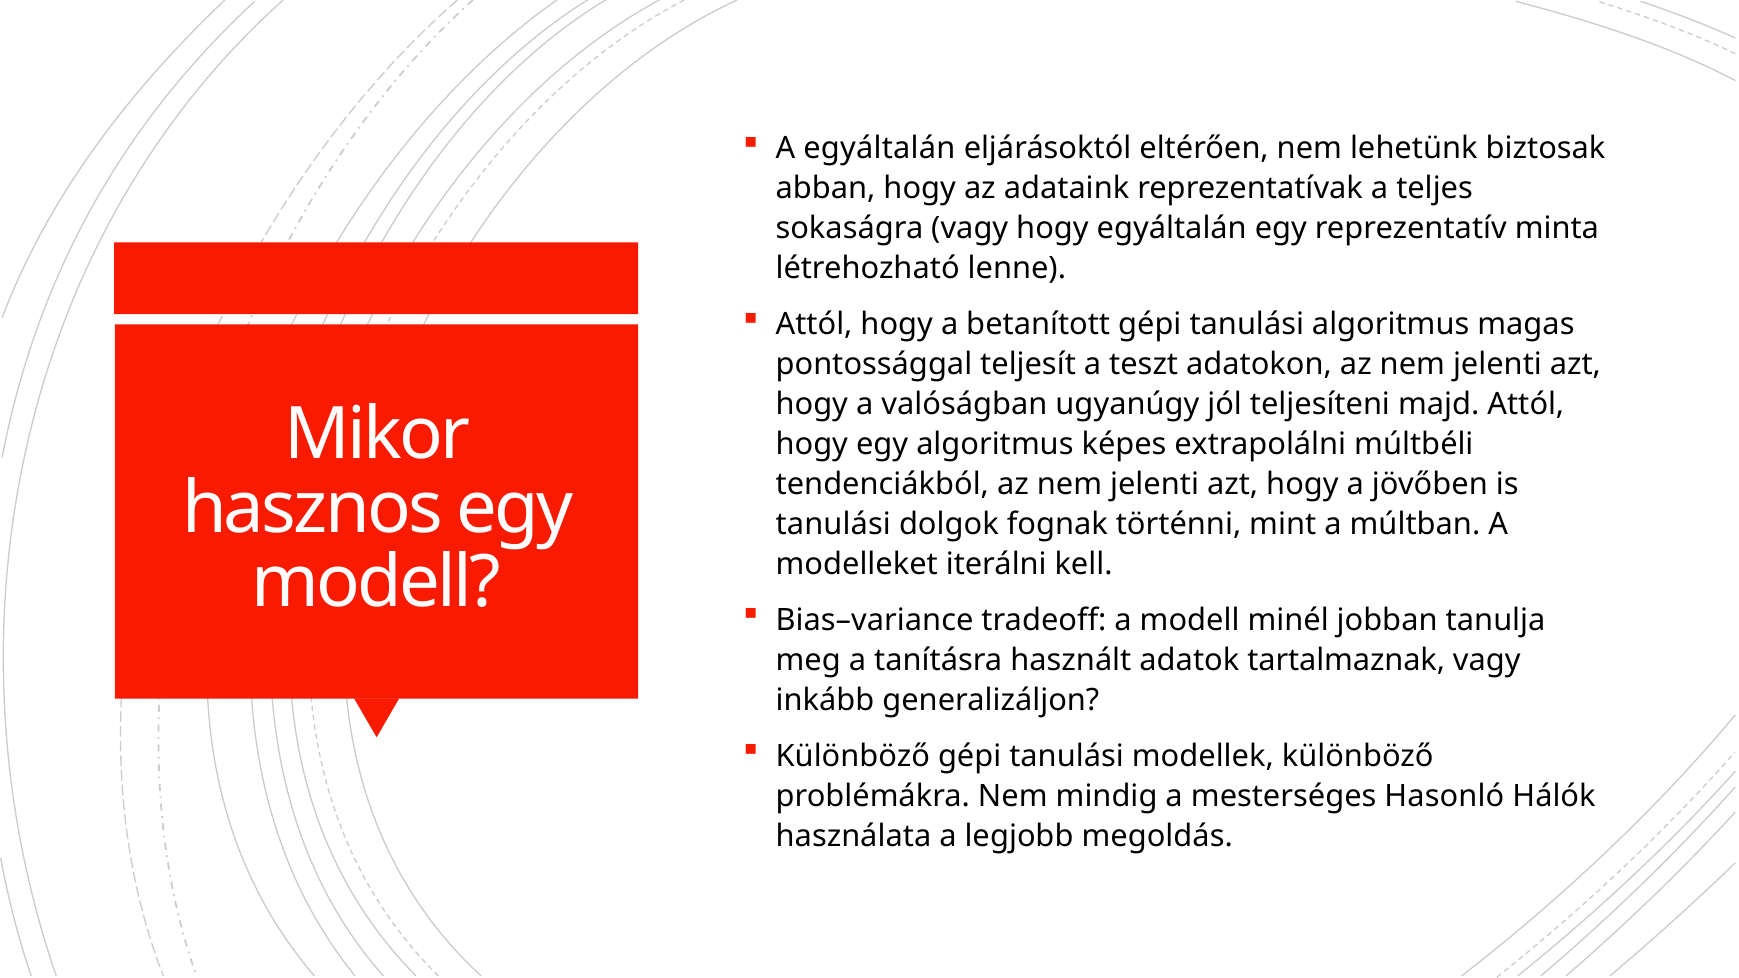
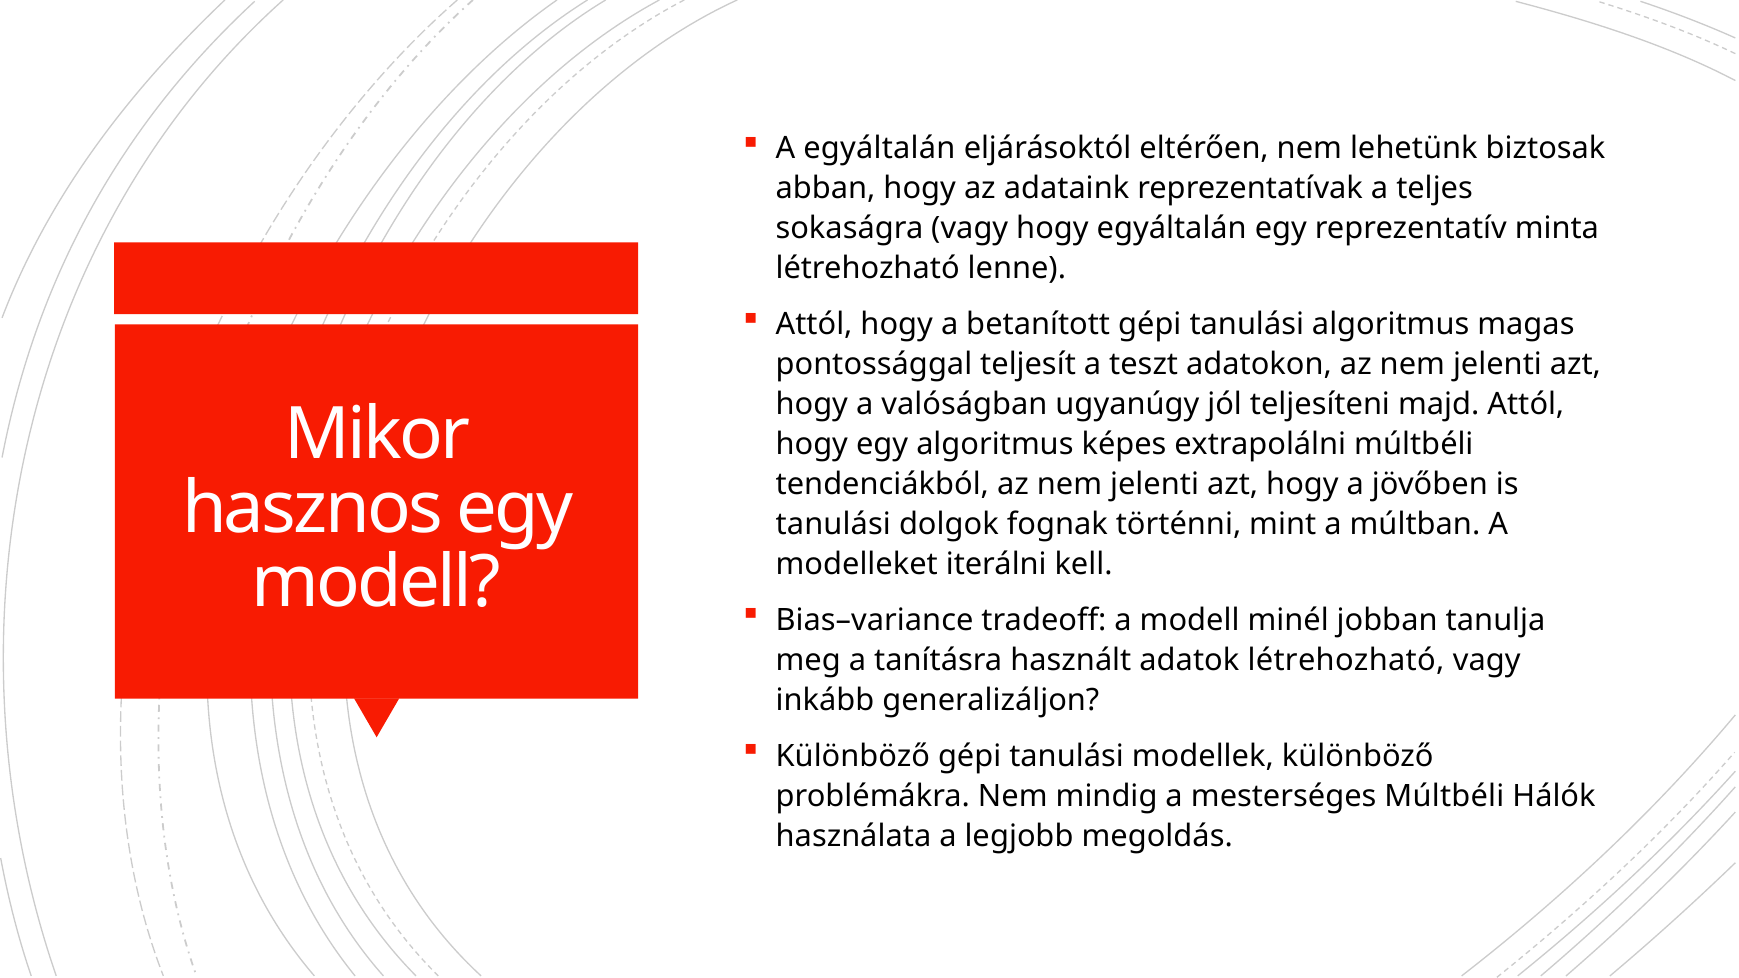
adatok tartalmaznak: tartalmaznak -> létrehozható
mesterséges Hasonló: Hasonló -> Múltbéli
